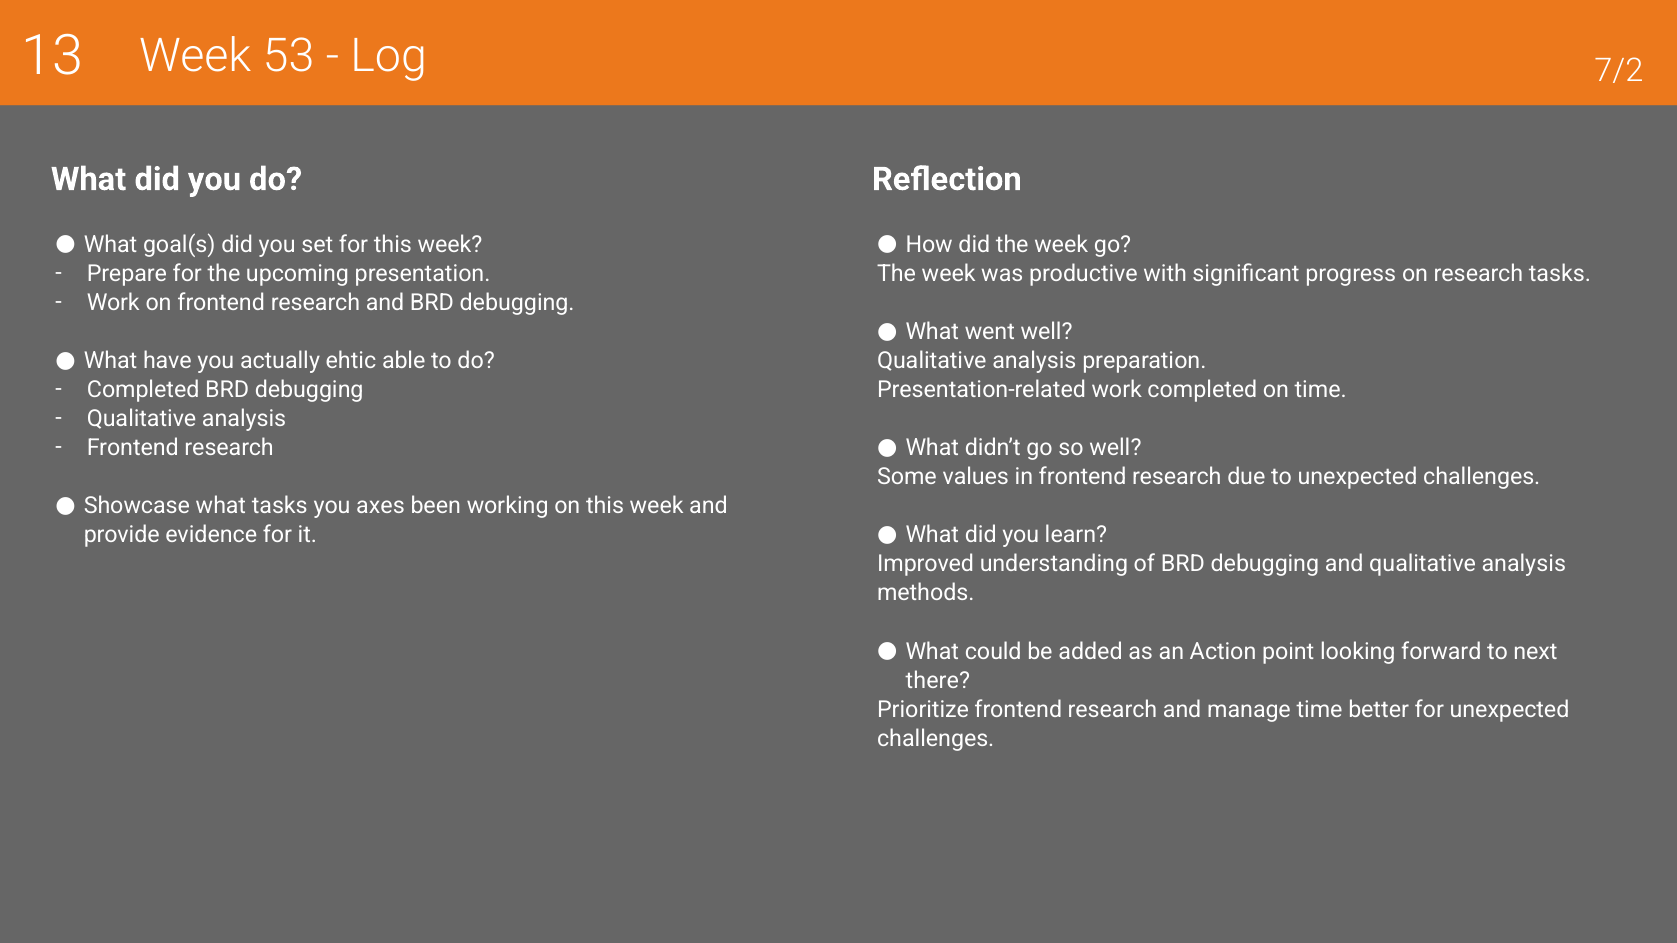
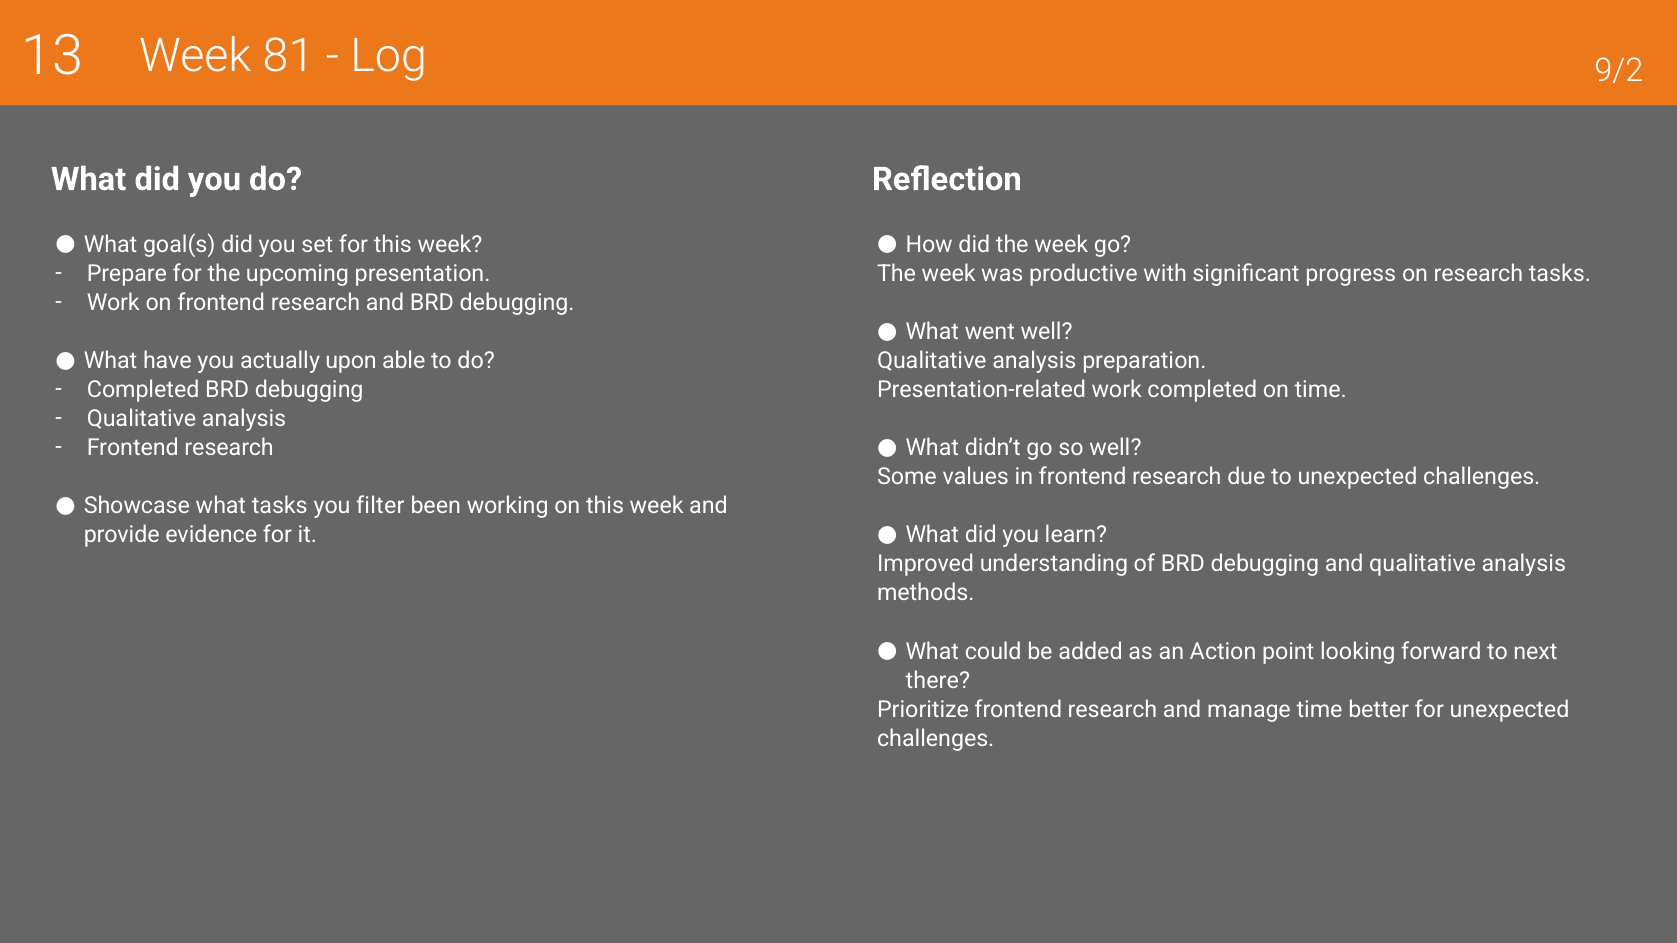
53: 53 -> 81
7/2: 7/2 -> 9/2
ehtic: ehtic -> upon
axes: axes -> filter
